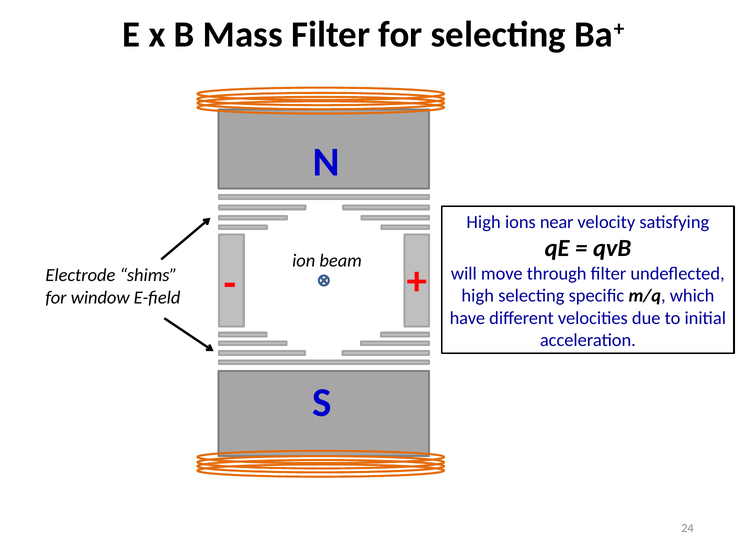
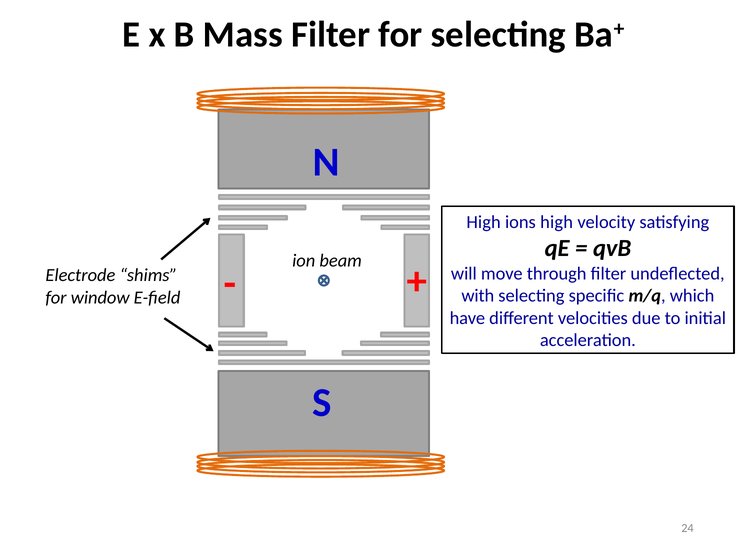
ions near: near -> high
high at (478, 296): high -> with
